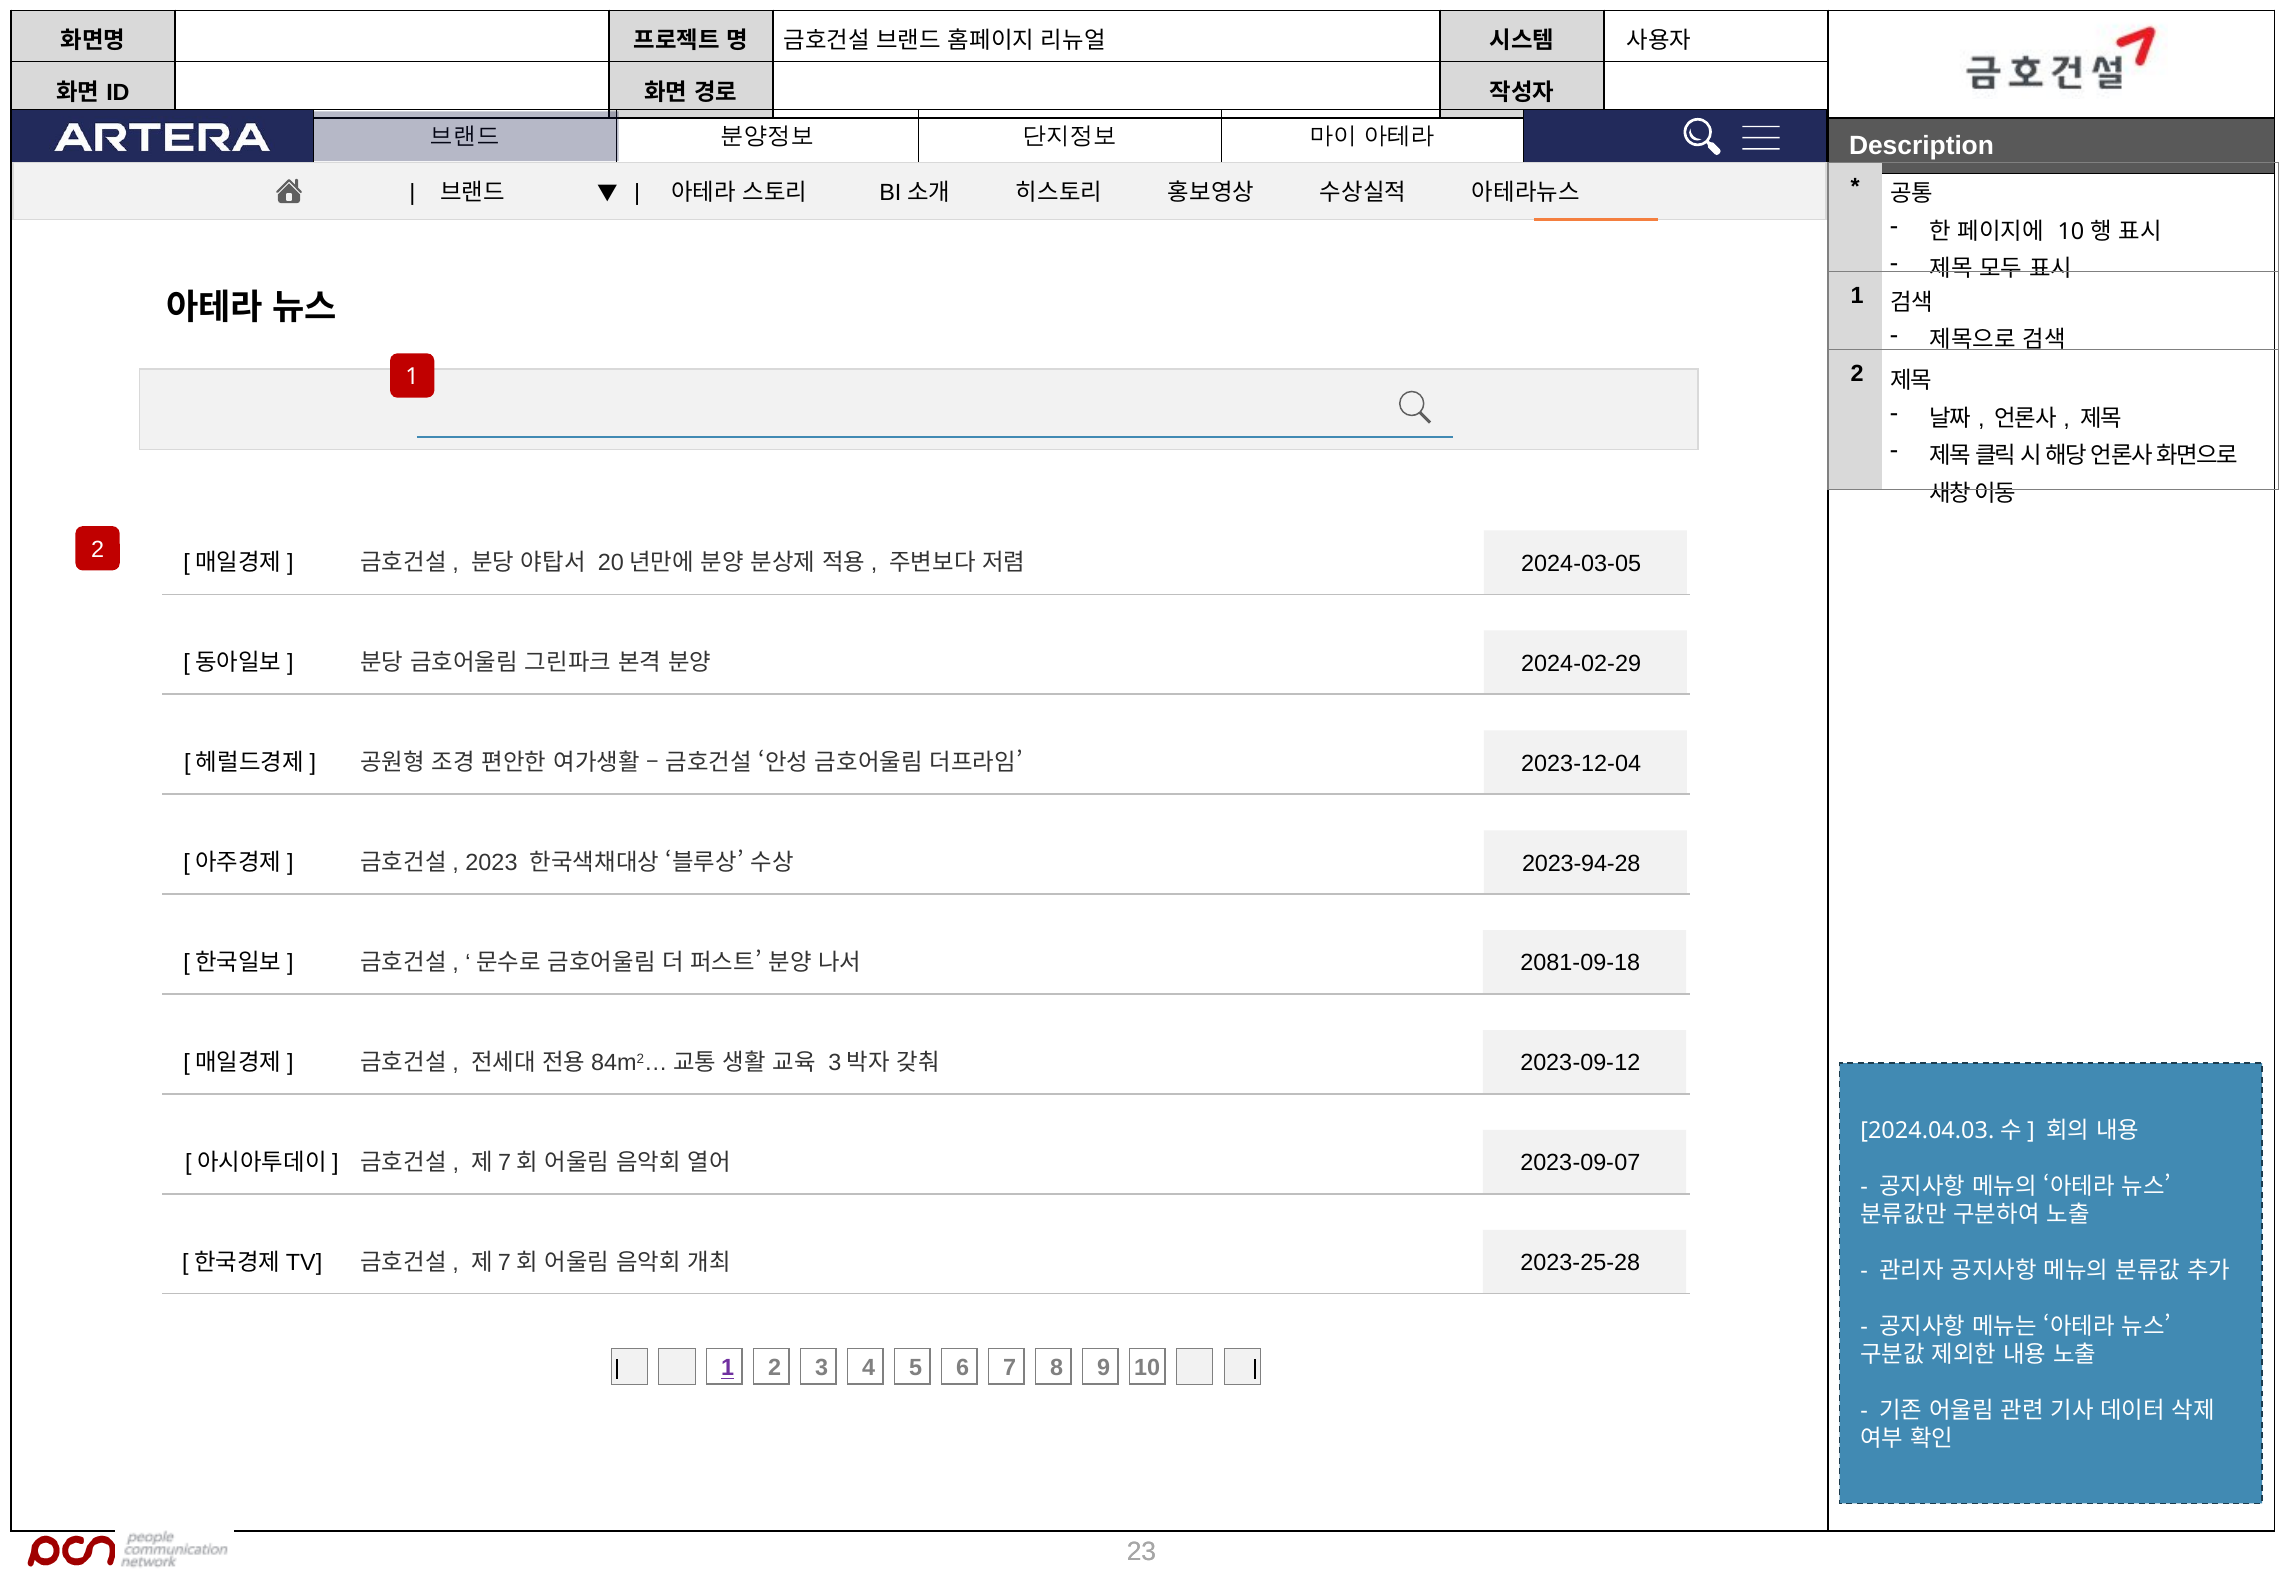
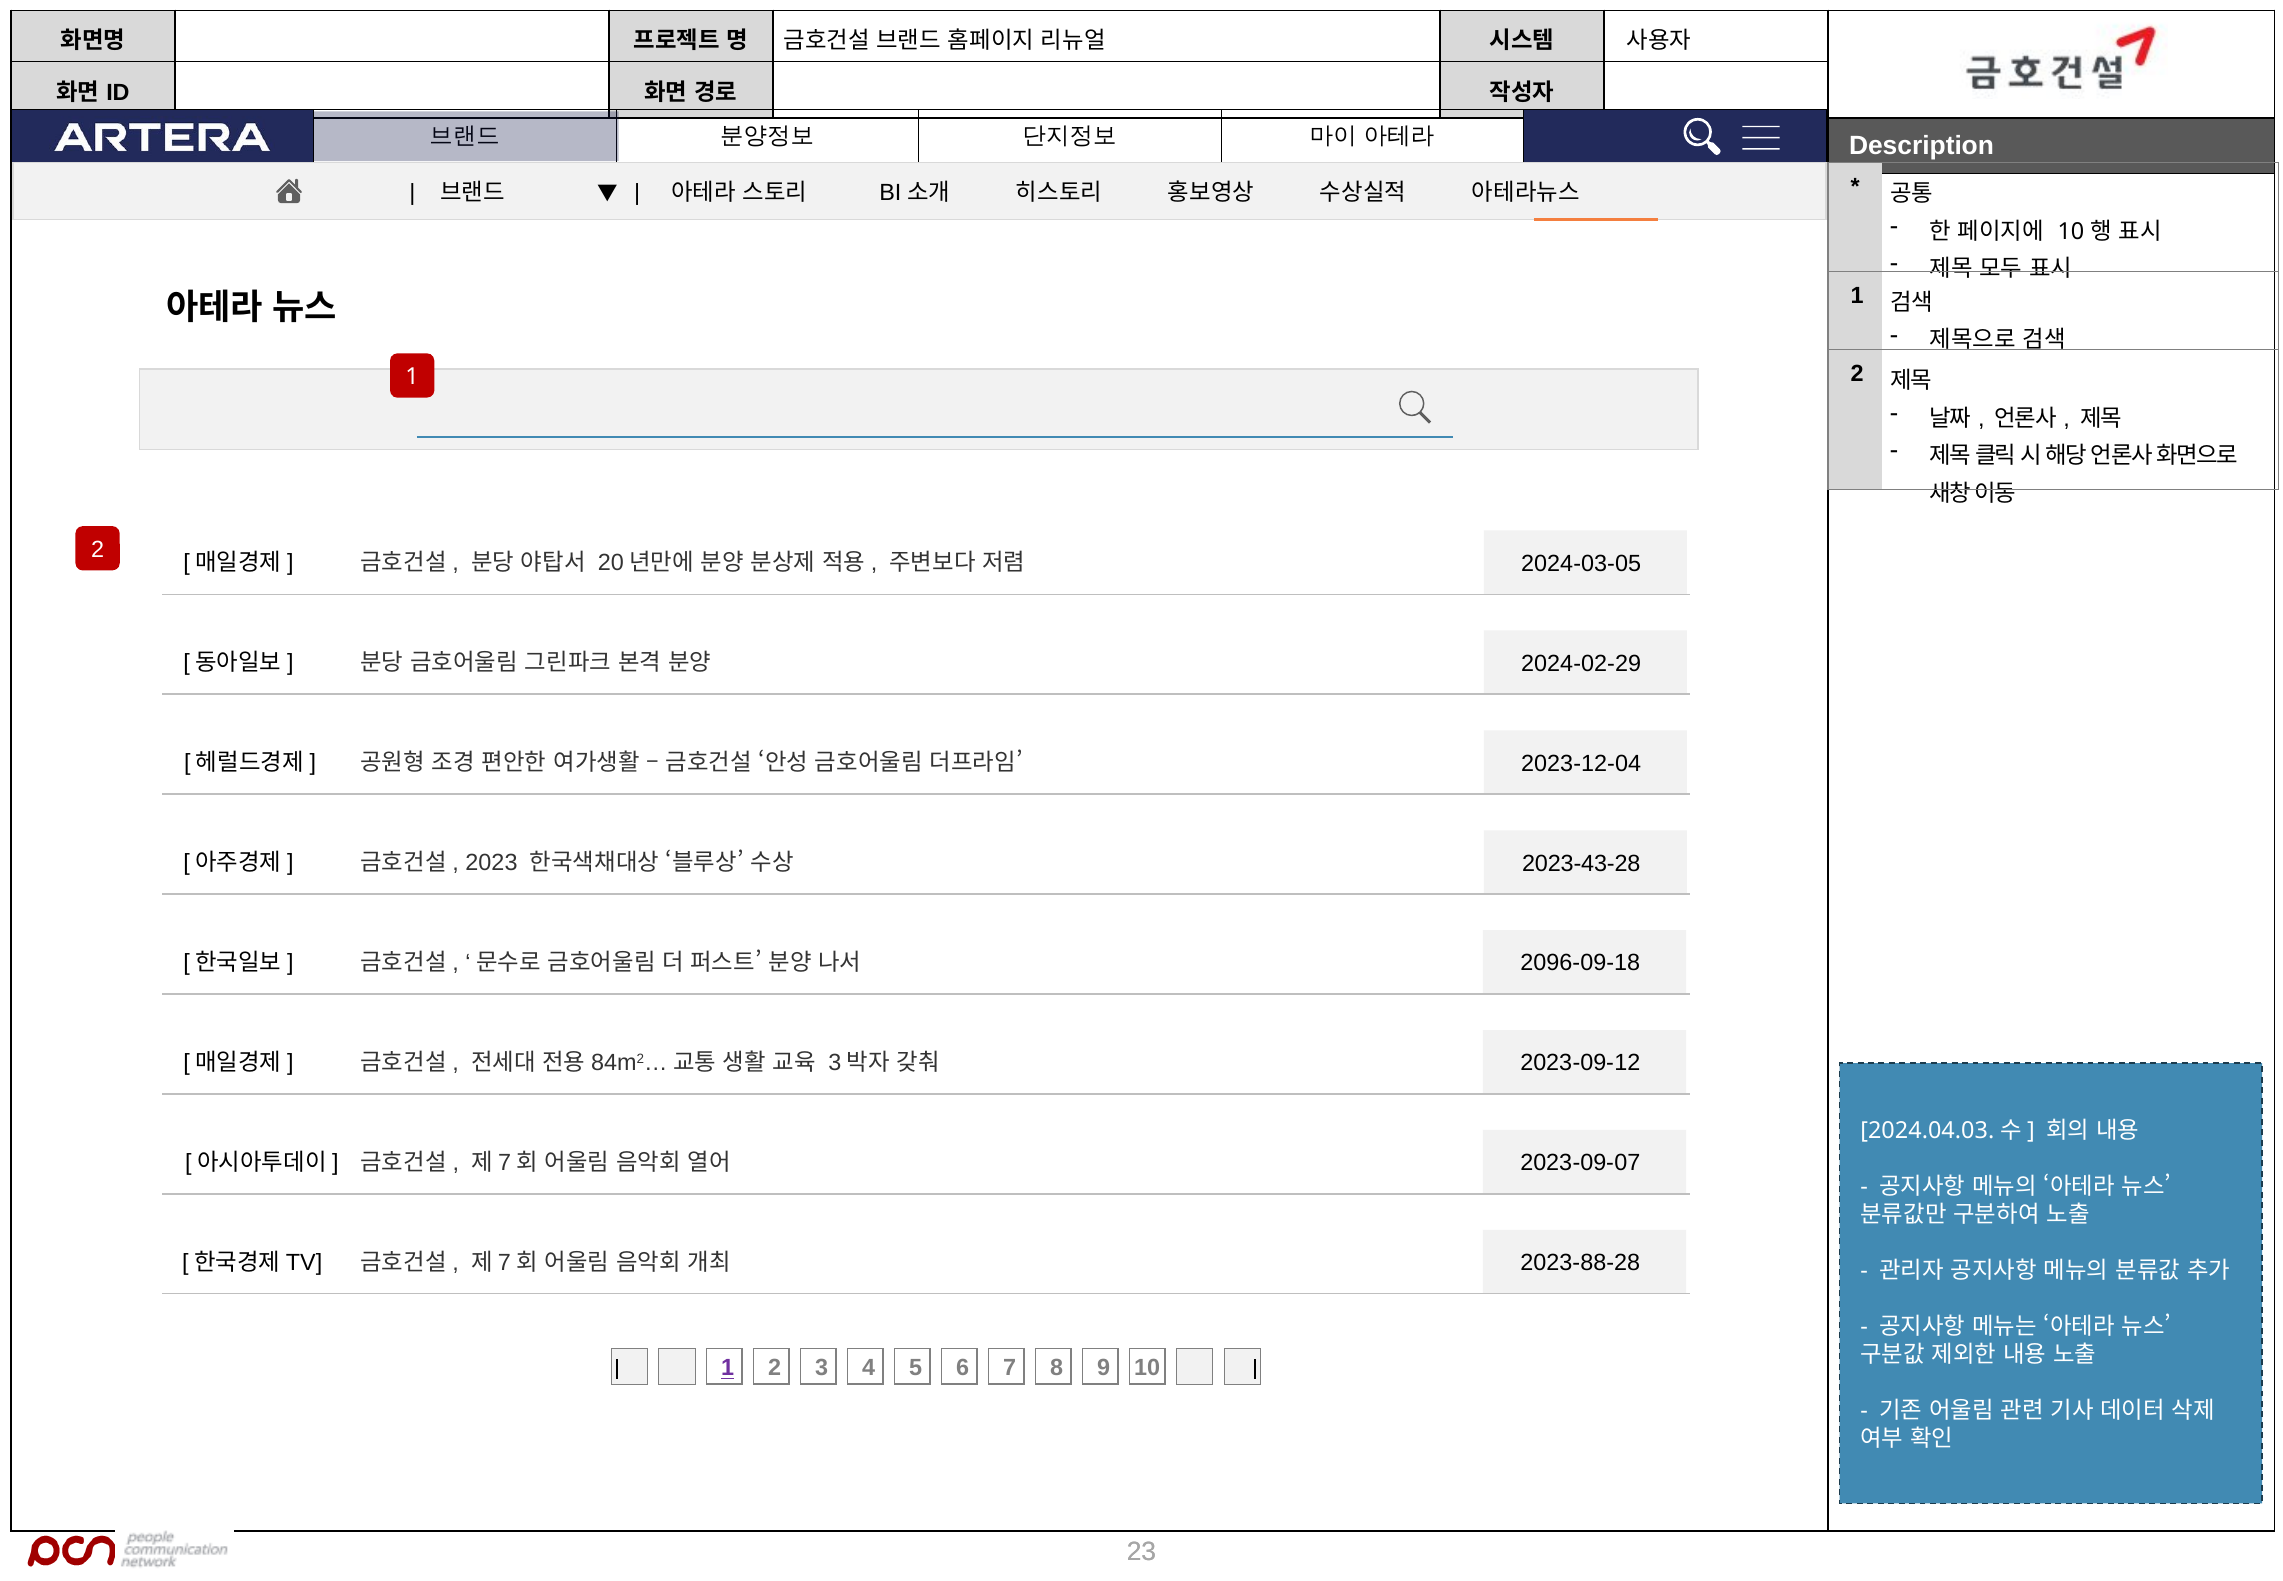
2023-94-28: 2023-94-28 -> 2023-43-28
2081-09-18: 2081-09-18 -> 2096-09-18
2023-25-28: 2023-25-28 -> 2023-88-28
